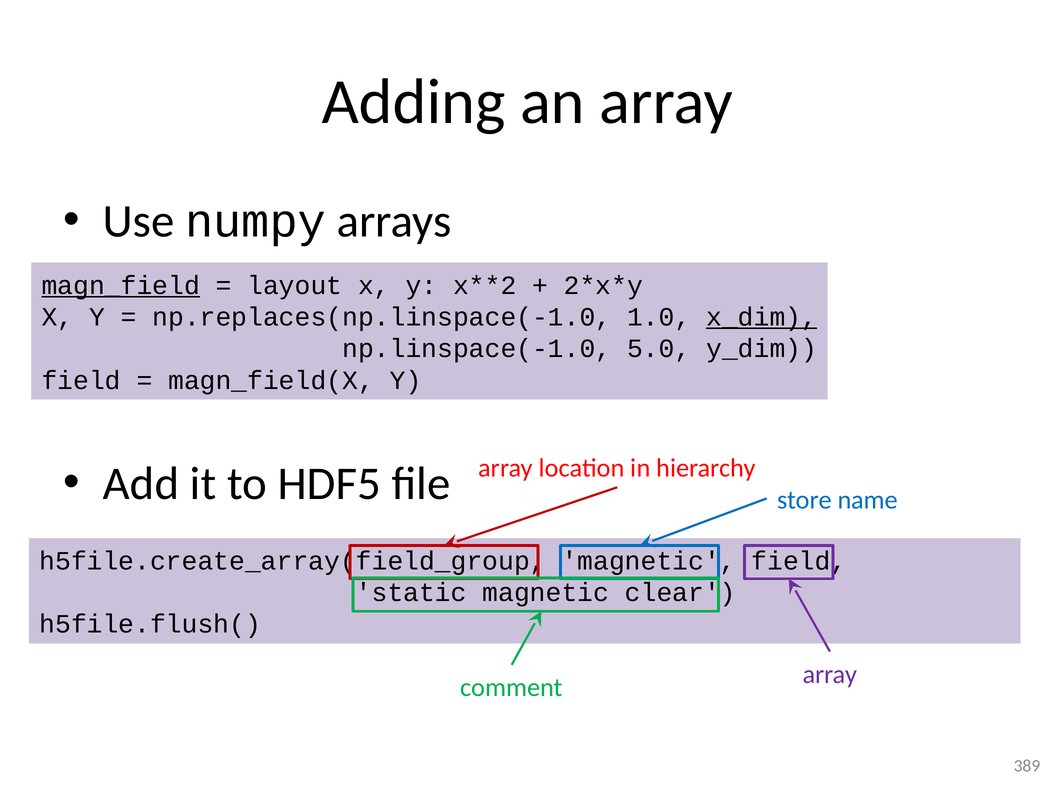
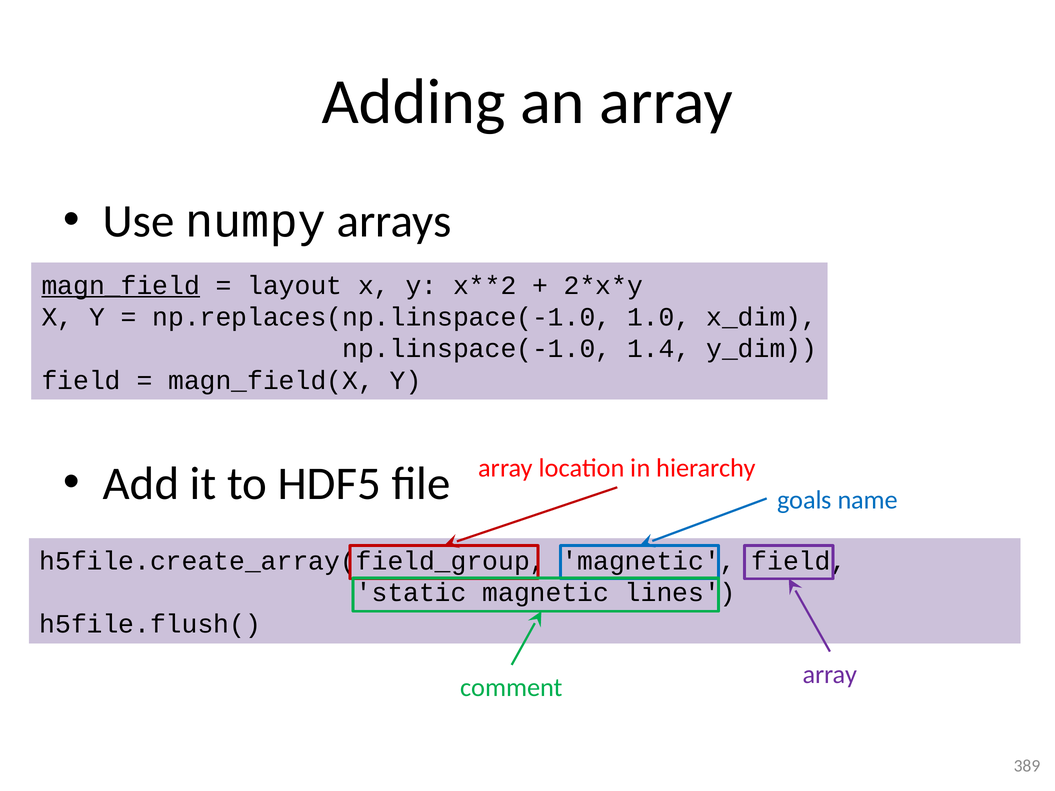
x_dim underline: present -> none
5.0: 5.0 -> 1.4
store: store -> goals
clear: clear -> lines
